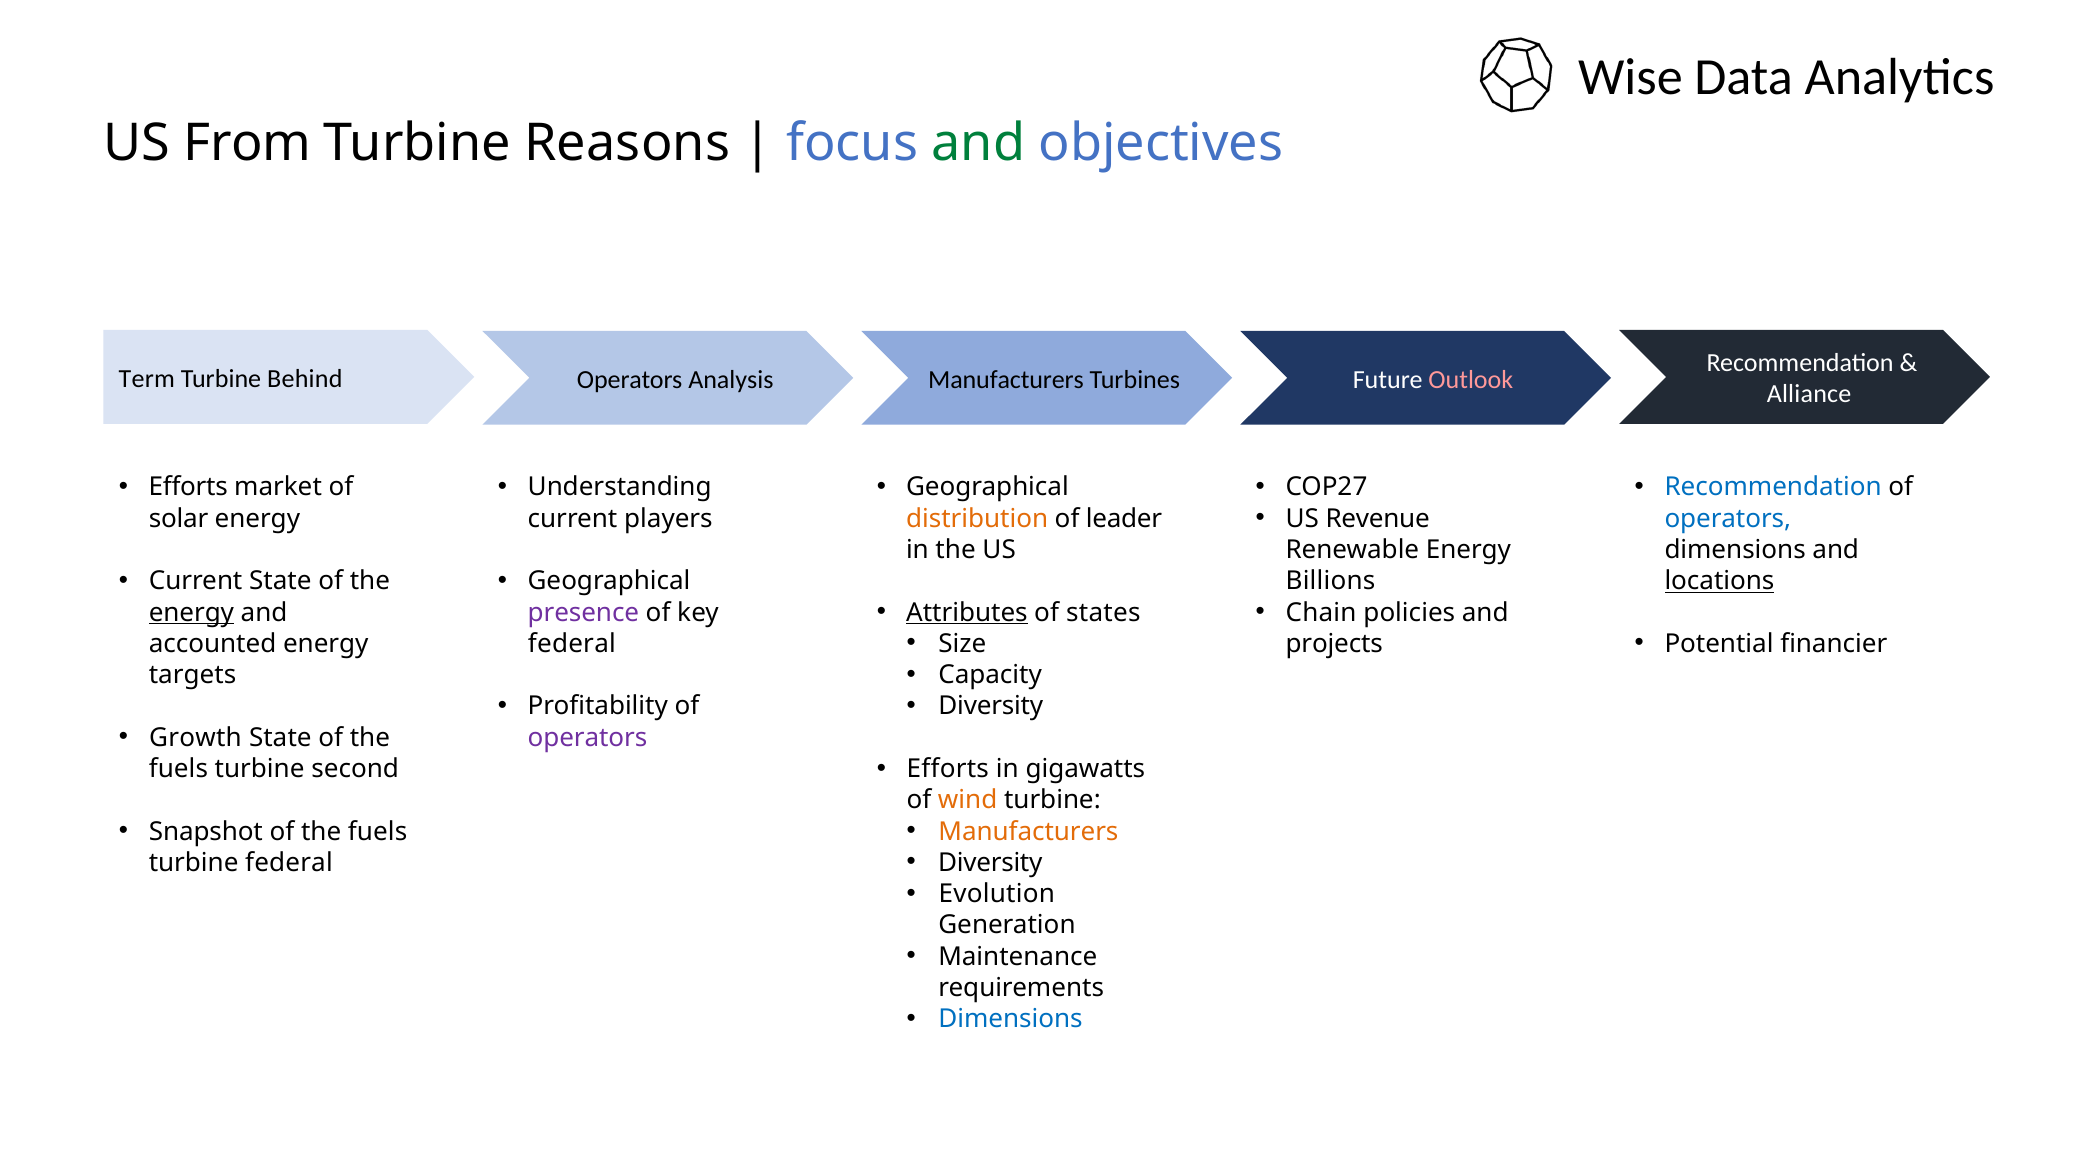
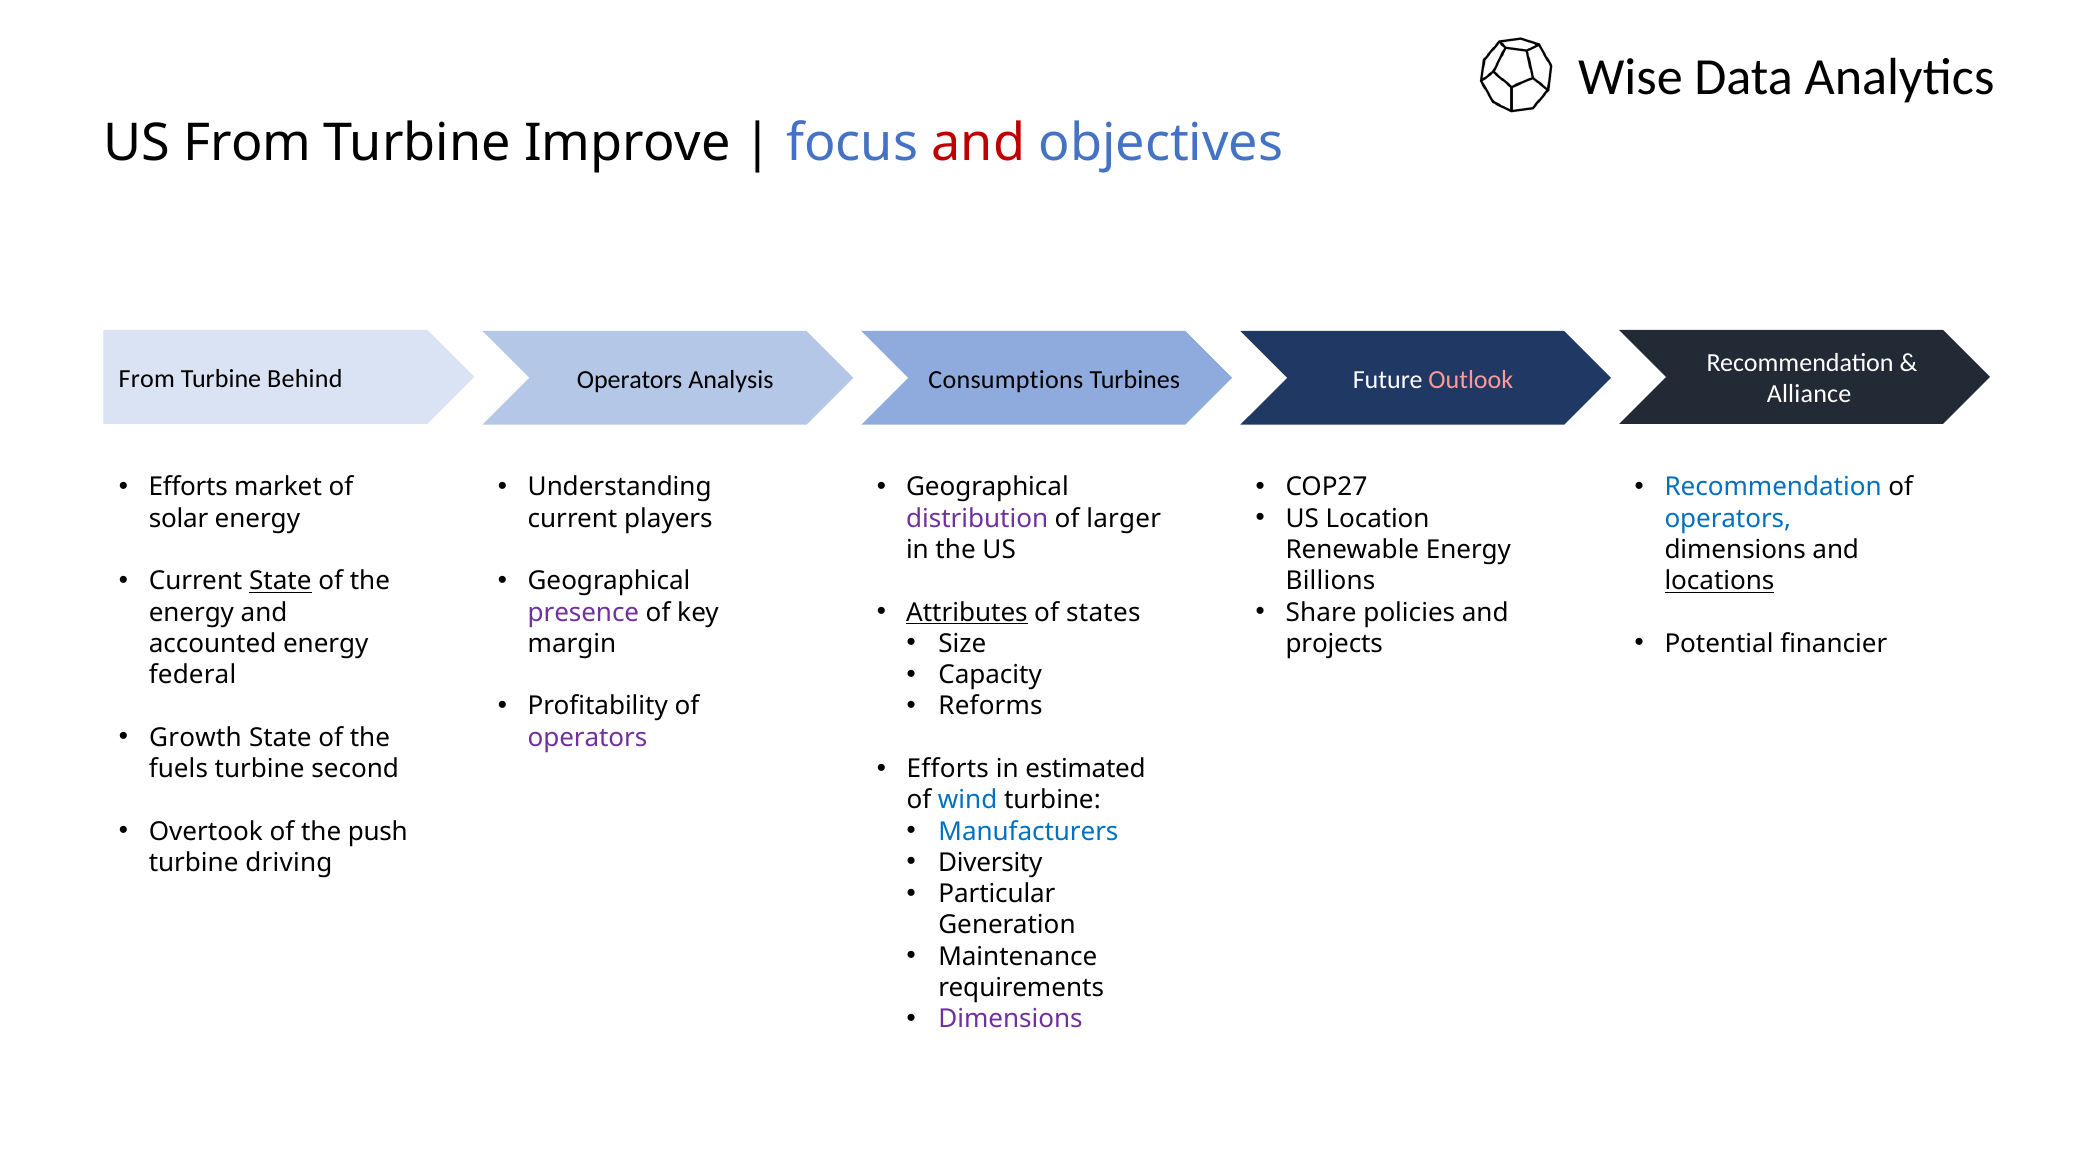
Reasons: Reasons -> Improve
and at (978, 143) colour: green -> red
Term at (147, 379): Term -> From
Analysis Manufacturers: Manufacturers -> Consumptions
Revenue: Revenue -> Location
distribution colour: orange -> purple
leader: leader -> larger
State at (280, 581) underline: none -> present
Chain: Chain -> Share
energy at (191, 613) underline: present -> none
federal at (572, 644): federal -> margin
targets: targets -> federal
Diversity at (991, 707): Diversity -> Reforms
gigawatts: gigawatts -> estimated
wind colour: orange -> blue
Snapshot: Snapshot -> Overtook
fuels at (378, 832): fuels -> push
Manufacturers at (1028, 832) colour: orange -> blue
turbine federal: federal -> driving
Evolution: Evolution -> Particular
Dimensions at (1011, 1019) colour: blue -> purple
